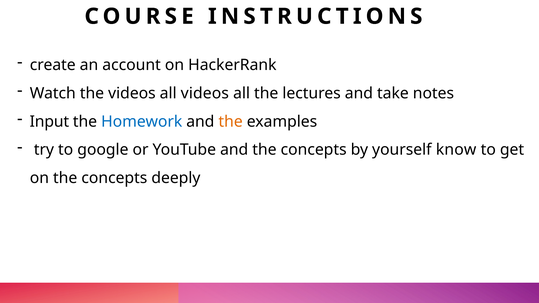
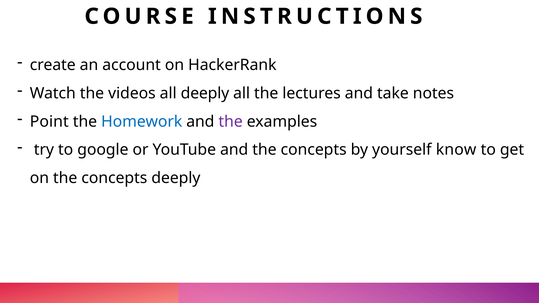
all videos: videos -> deeply
Input: Input -> Point
the at (231, 122) colour: orange -> purple
